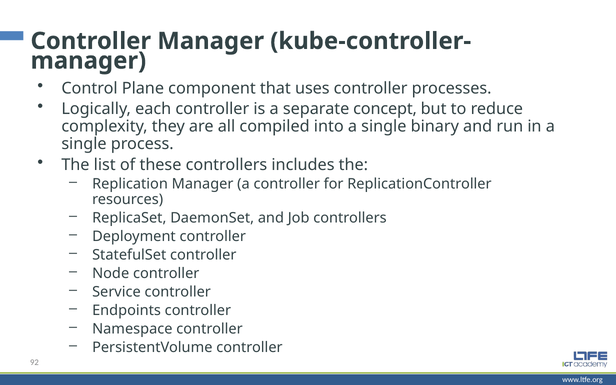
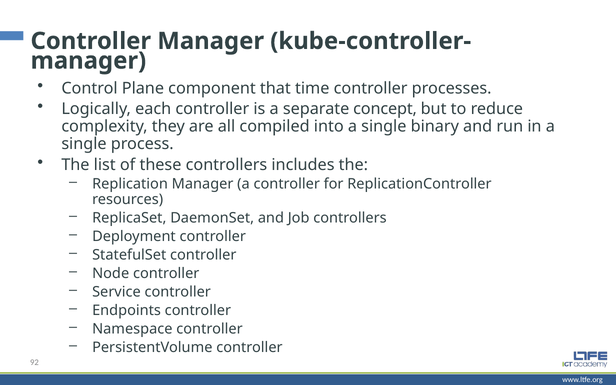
uses: uses -> time
